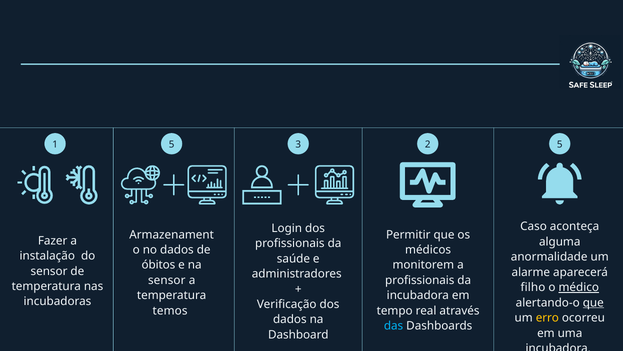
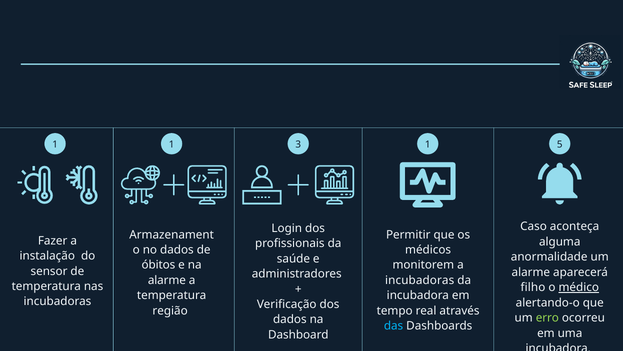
1 5: 5 -> 1
3 2: 2 -> 1
sensor at (167, 280): sensor -> alarme
profissionais at (420, 280): profissionais -> incubadoras
que at (593, 302) underline: present -> none
temos: temos -> região
erro colour: yellow -> light green
